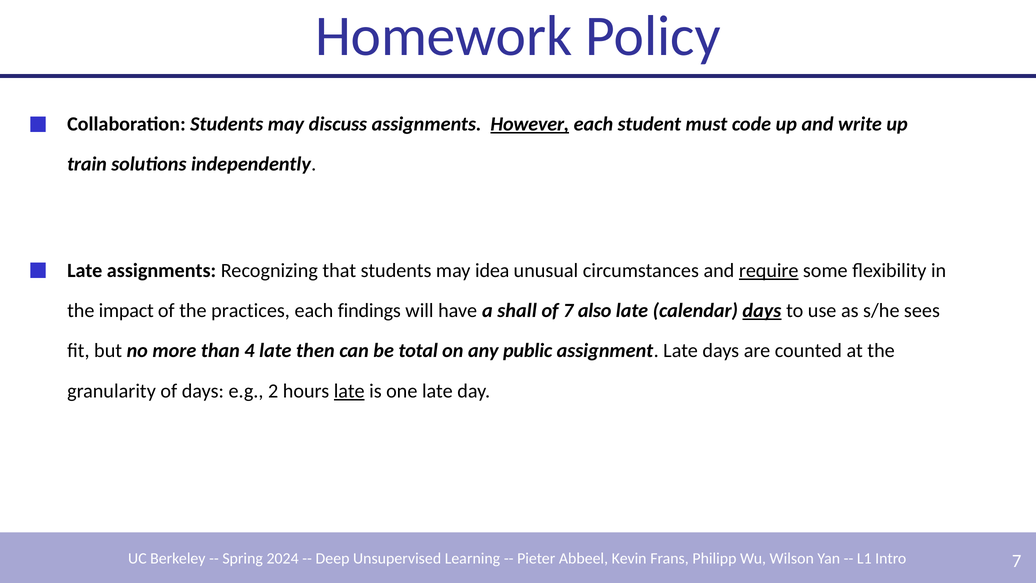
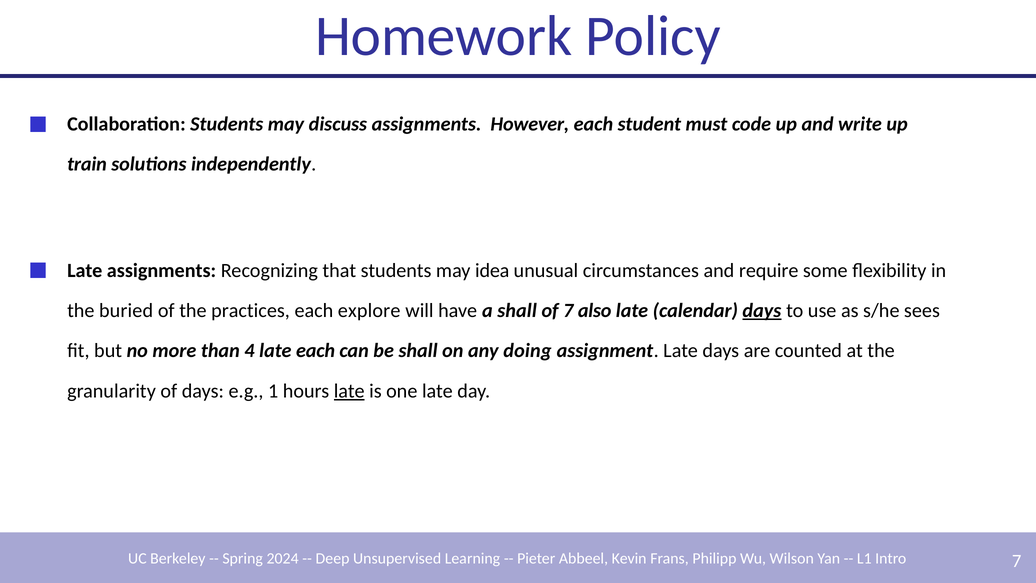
However underline: present -> none
require underline: present -> none
impact: impact -> buried
findings: findings -> explore
late then: then -> each
be total: total -> shall
public: public -> doing
2: 2 -> 1
